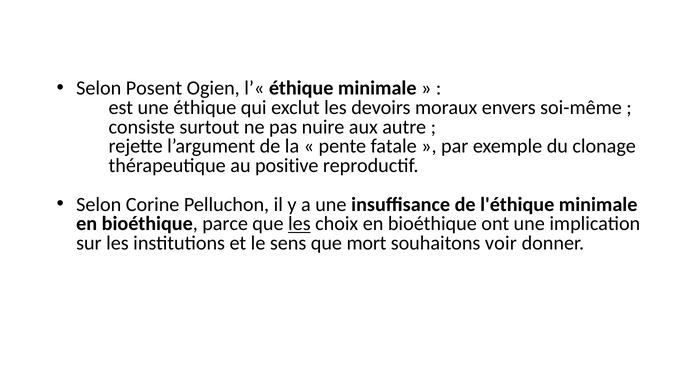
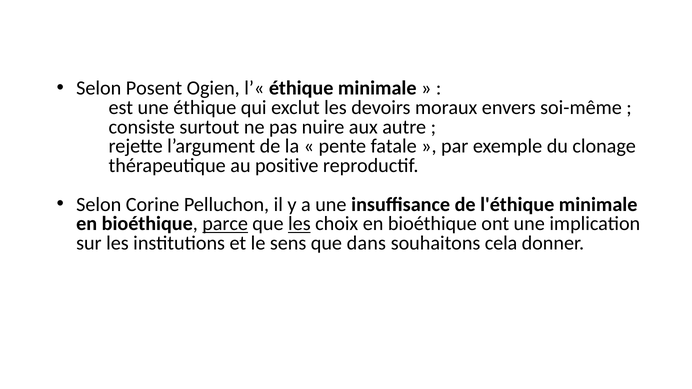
parce underline: none -> present
mort: mort -> dans
voir: voir -> cela
